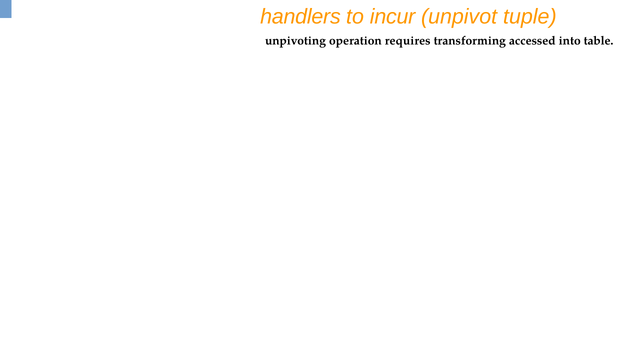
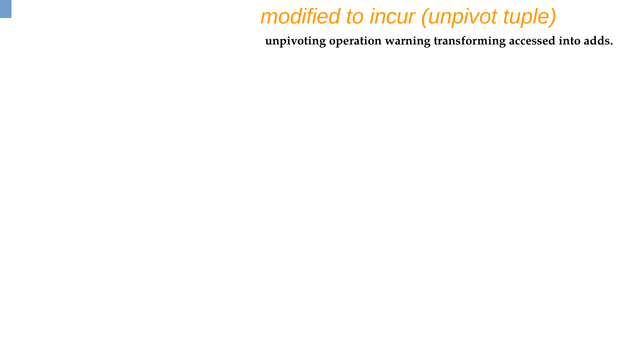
handlers: handlers -> modified
requires: requires -> warning
table: table -> adds
